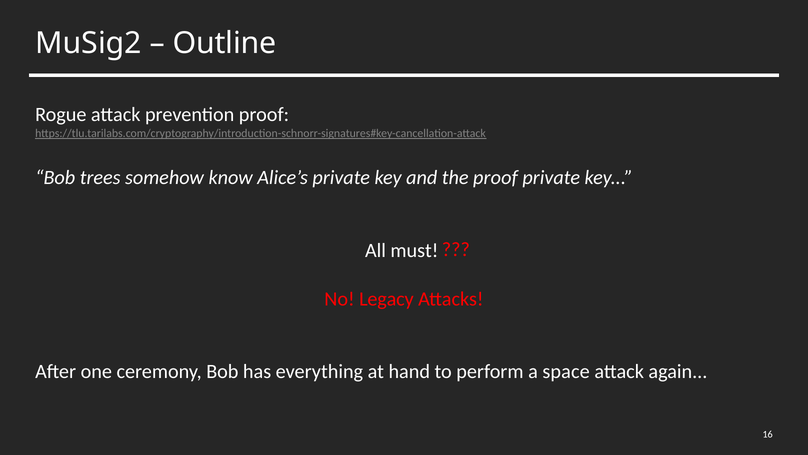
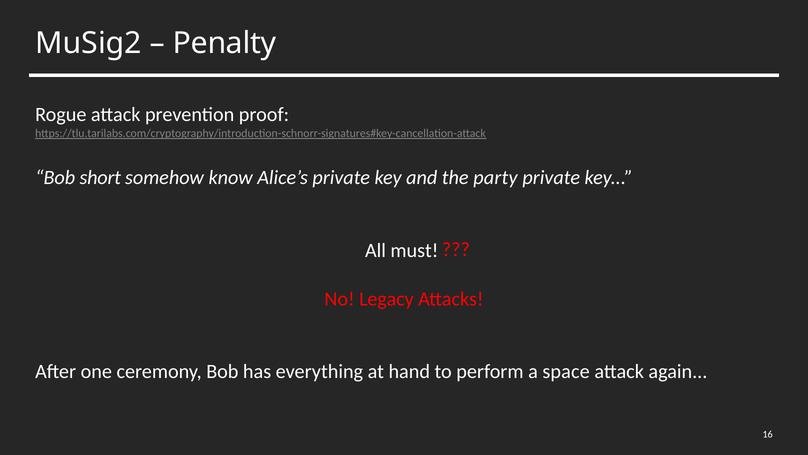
Outline: Outline -> Penalty
trees: trees -> short
the proof: proof -> party
